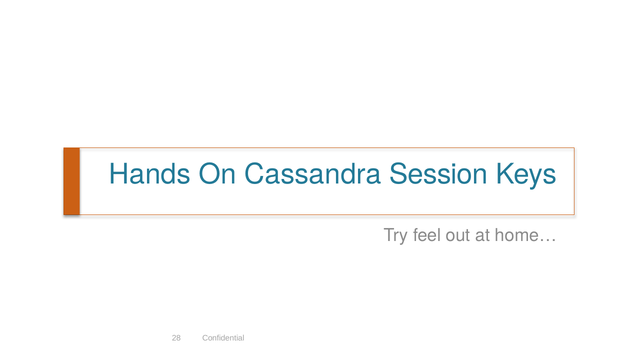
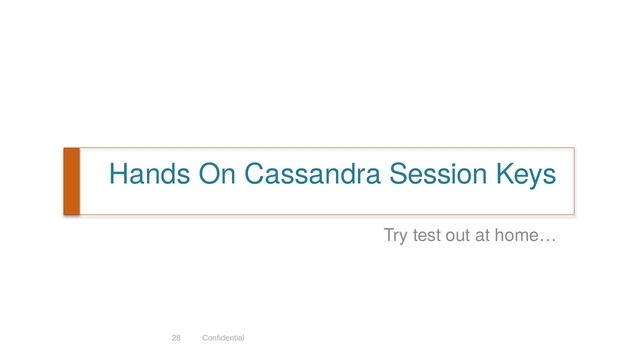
feel: feel -> test
